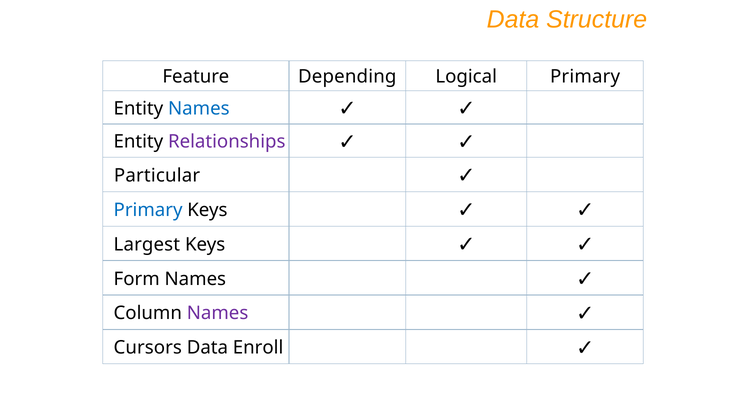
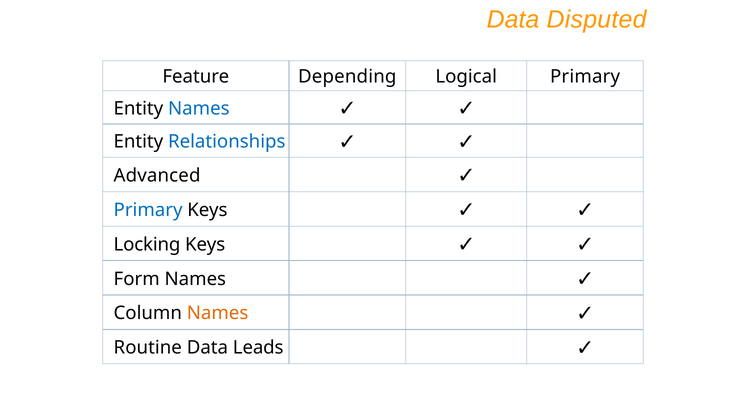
Structure: Structure -> Disputed
Relationships colour: purple -> blue
Particular: Particular -> Advanced
Largest: Largest -> Locking
Names at (218, 313) colour: purple -> orange
Cursors: Cursors -> Routine
Enroll: Enroll -> Leads
